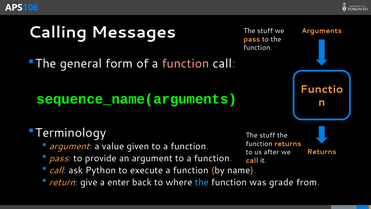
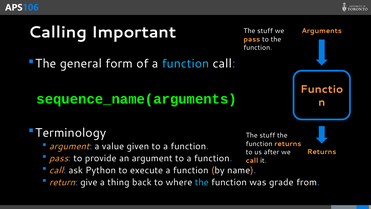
Messages: Messages -> Important
function at (186, 64) colour: pink -> light blue
enter: enter -> thing
